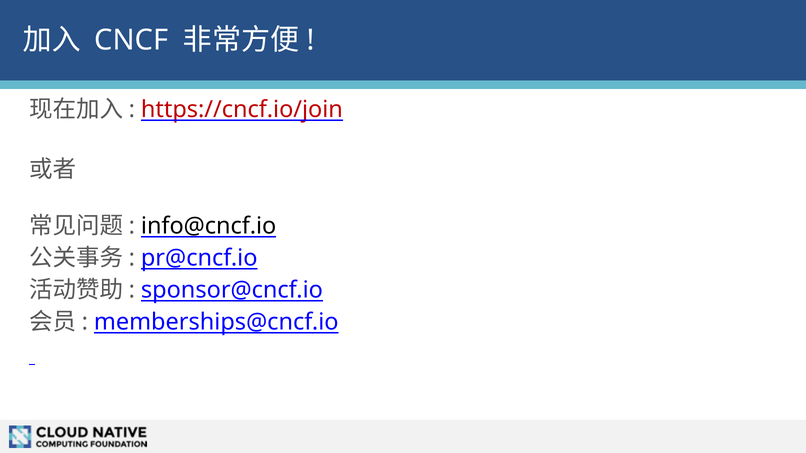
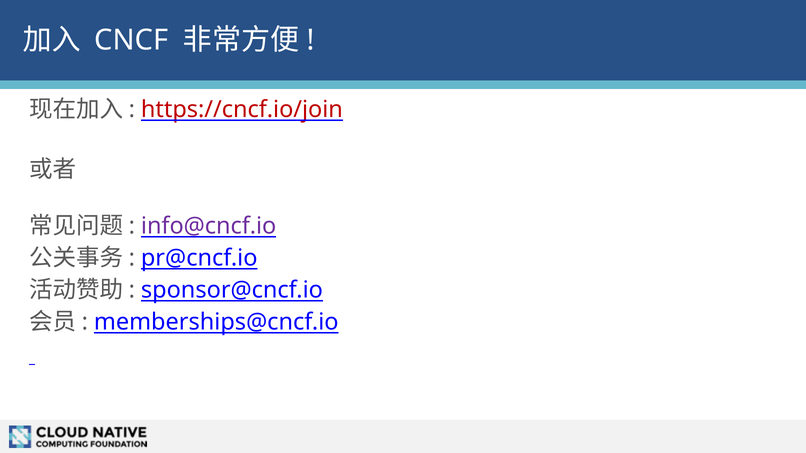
info@cncf.io colour: black -> purple
